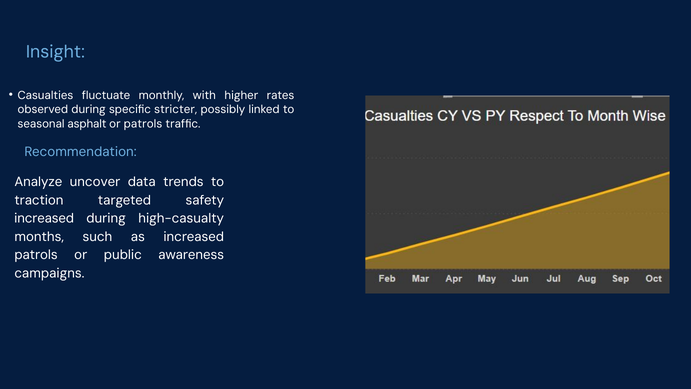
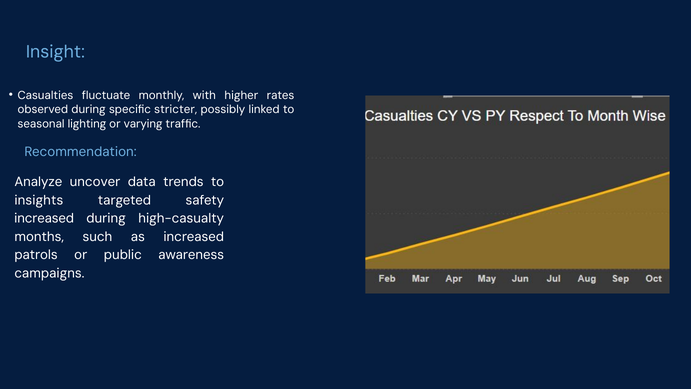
asphalt: asphalt -> lighting
or patrols: patrols -> varying
traction: traction -> insights
